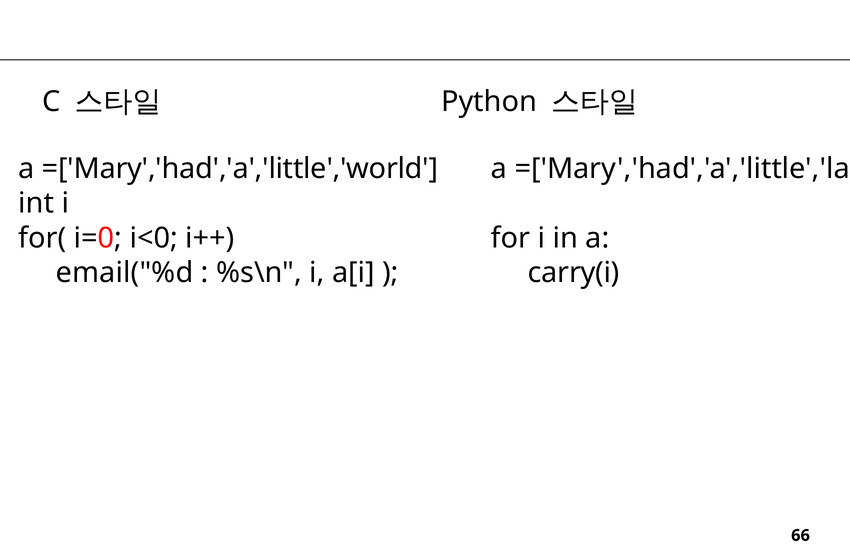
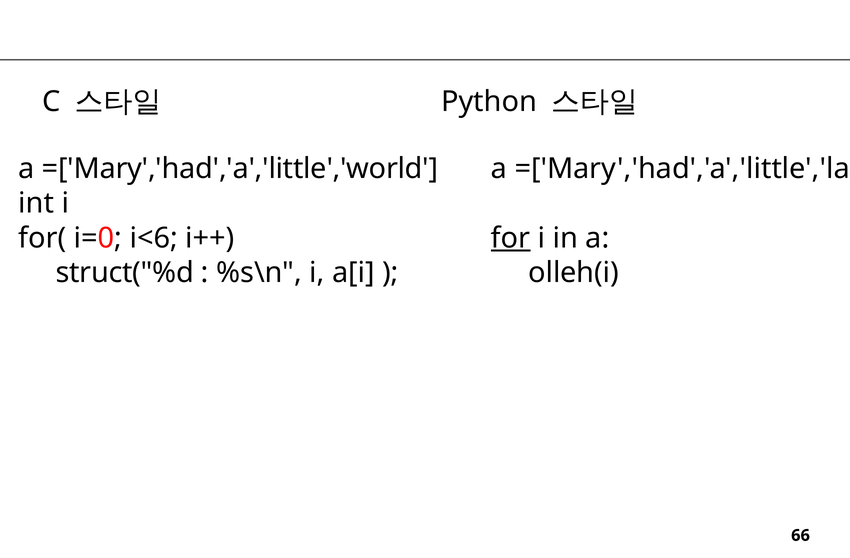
i<0: i<0 -> i<6
for underline: none -> present
email("%d: email("%d -> struct("%d
carry(i: carry(i -> olleh(i
